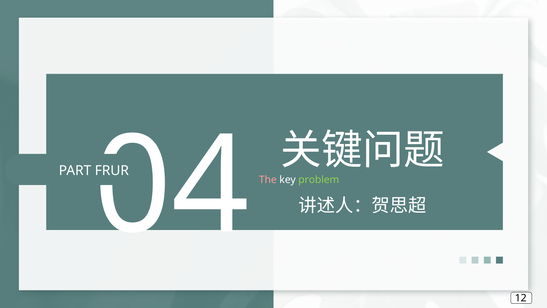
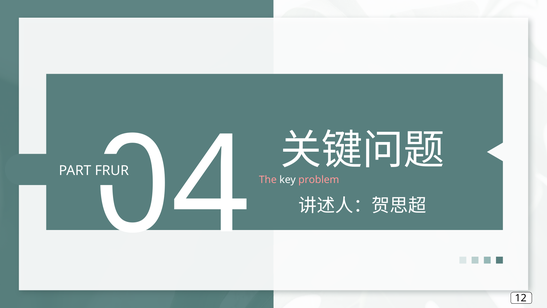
problem colour: light green -> pink
